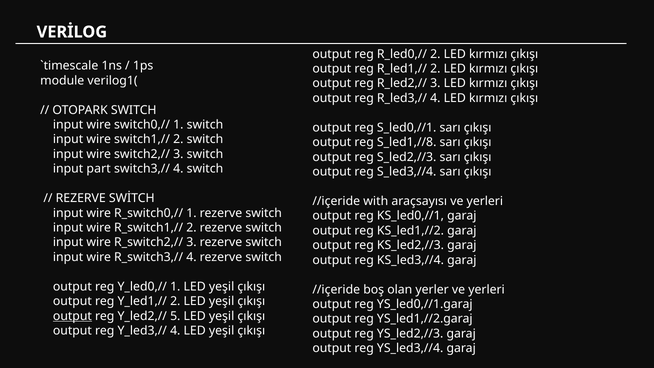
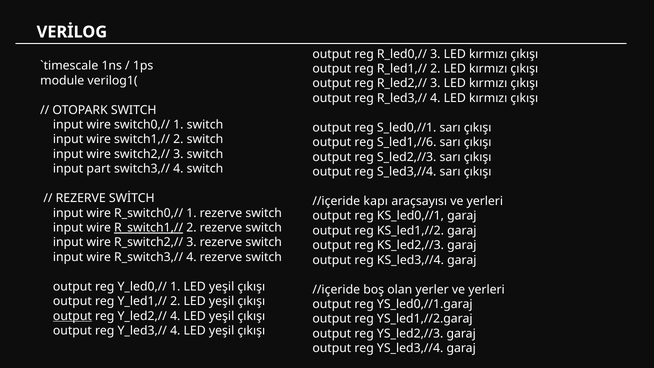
R_led0,// 2: 2 -> 3
S_led1,//8: S_led1,//8 -> S_led1,//6
with: with -> kapı
R_switch1,// underline: none -> present
Y_led2,// 5: 5 -> 4
